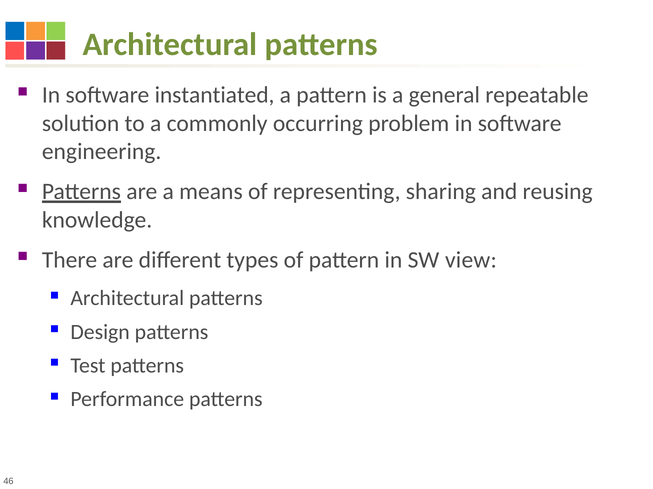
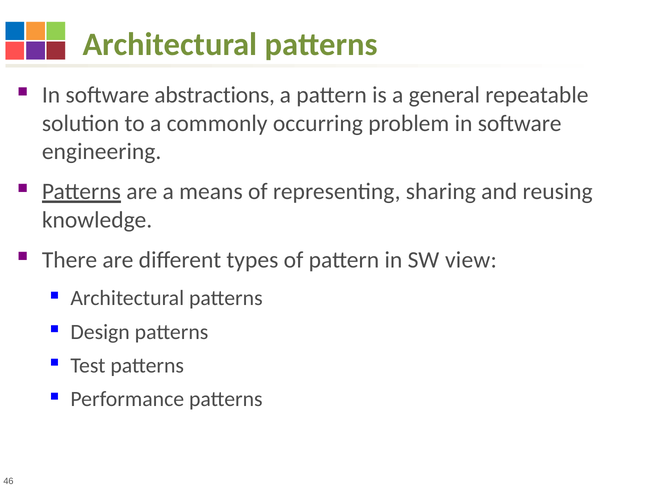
instantiated: instantiated -> abstractions
